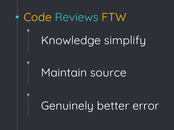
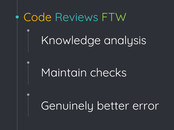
FTW colour: yellow -> light green
simplify: simplify -> analysis
source: source -> checks
